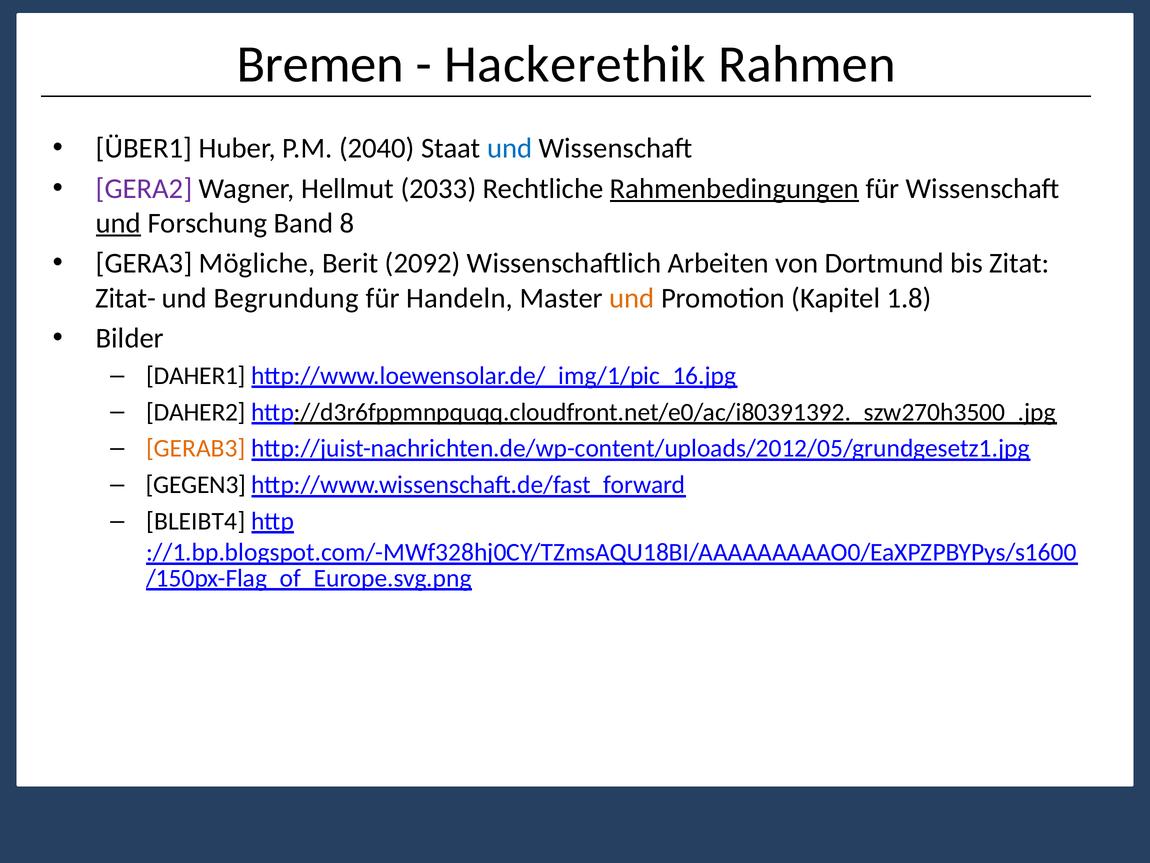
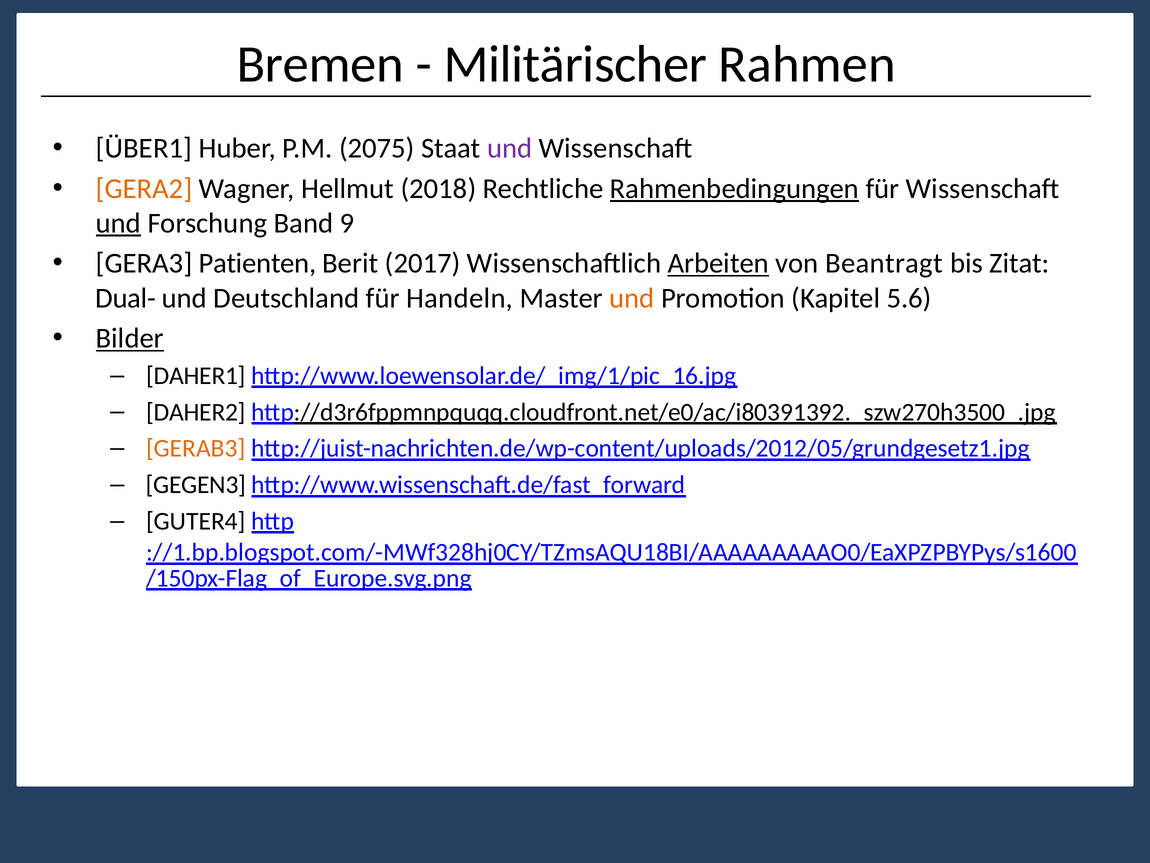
Hackerethik: Hackerethik -> Militärischer
2040: 2040 -> 2075
und at (510, 148) colour: blue -> purple
GERA2 colour: purple -> orange
2033: 2033 -> 2018
8: 8 -> 9
Mögliche: Mögliche -> Patienten
2092: 2092 -> 2017
Arbeiten underline: none -> present
Dortmund: Dortmund -> Beantragt
Zitat-: Zitat- -> Dual-
Begrundung: Begrundung -> Deutschland
1.8: 1.8 -> 5.6
Bilder underline: none -> present
BLEIBT4: BLEIBT4 -> GUTER4
